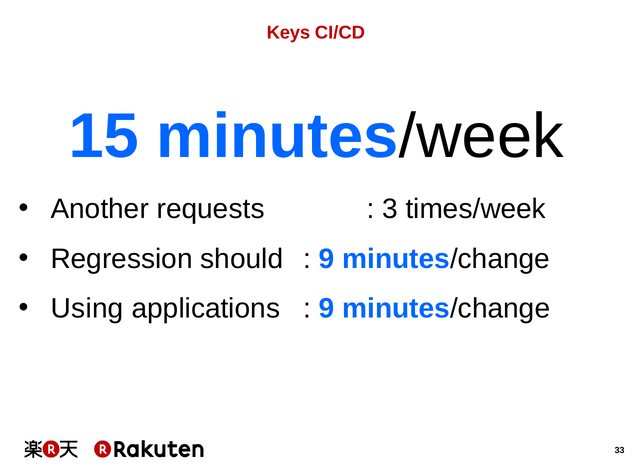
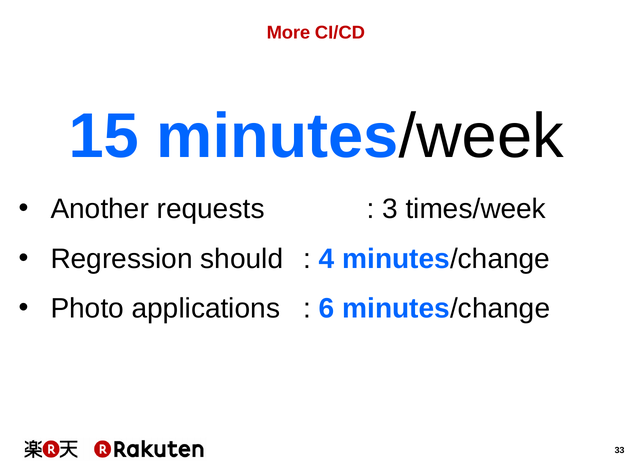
Keys: Keys -> More
9 at (327, 259): 9 -> 4
Using: Using -> Photo
9 at (327, 309): 9 -> 6
